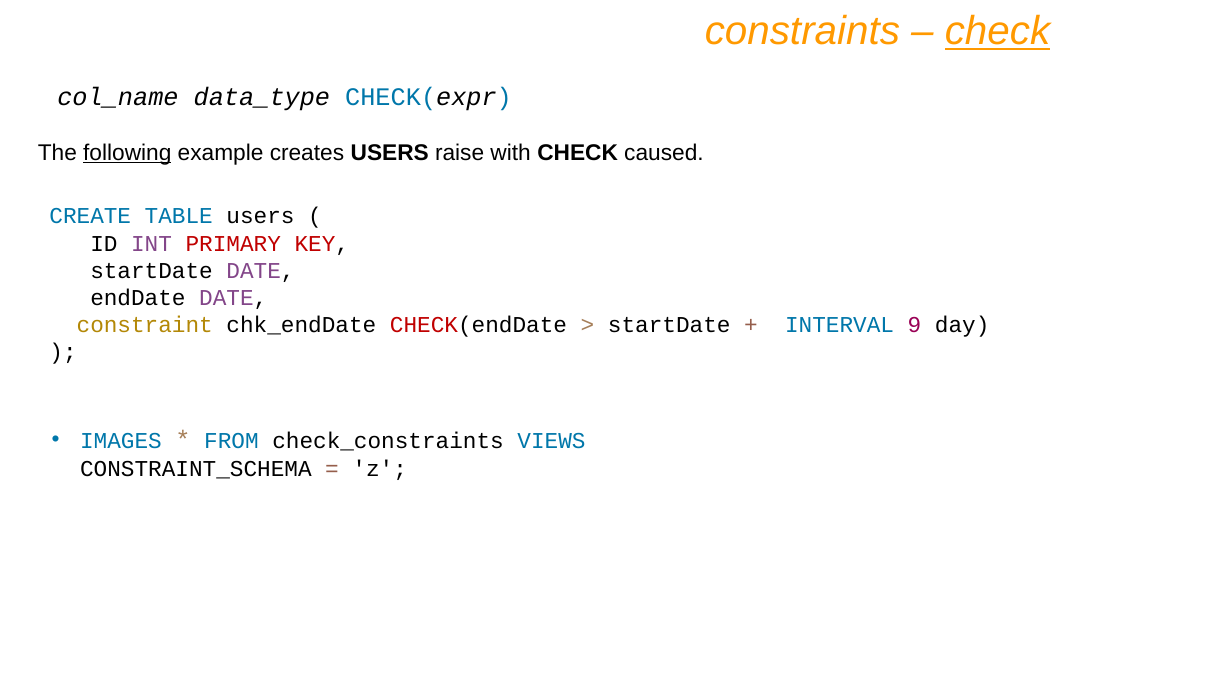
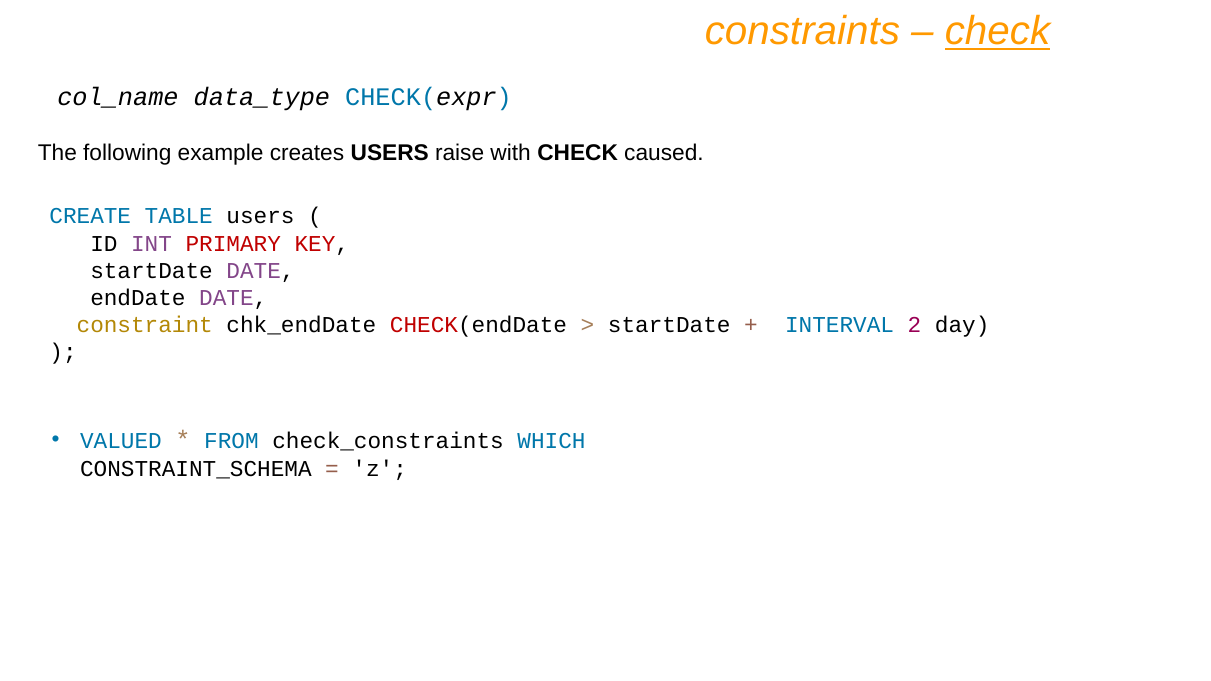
following underline: present -> none
9: 9 -> 2
IMAGES: IMAGES -> VALUED
VIEWS: VIEWS -> WHICH
